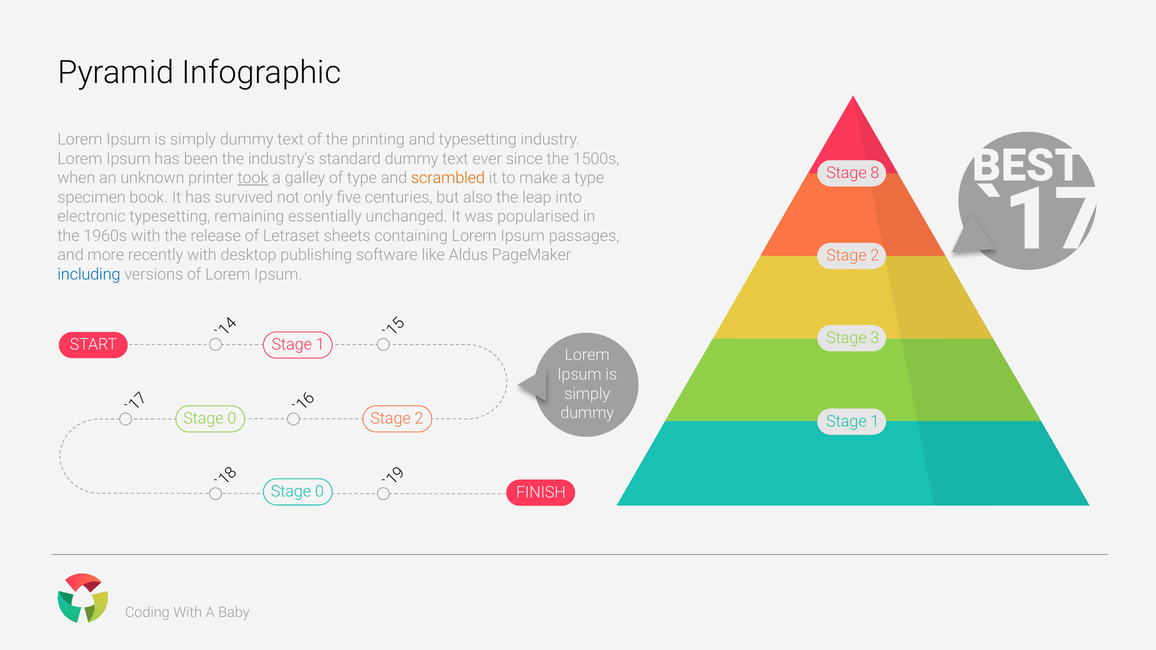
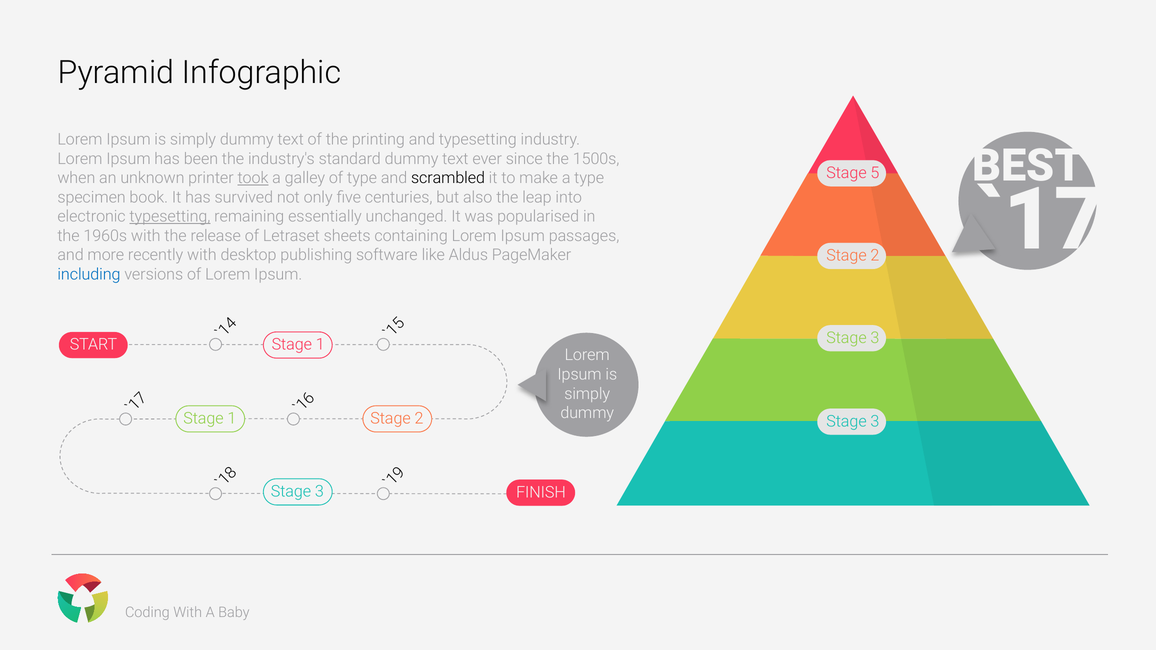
Stage 8: 8 -> 5
scrambled colour: orange -> black
typesetting at (170, 217) underline: none -> present
0 at (232, 419): 0 -> 1
1 at (875, 421): 1 -> 3
0 at (319, 492): 0 -> 3
